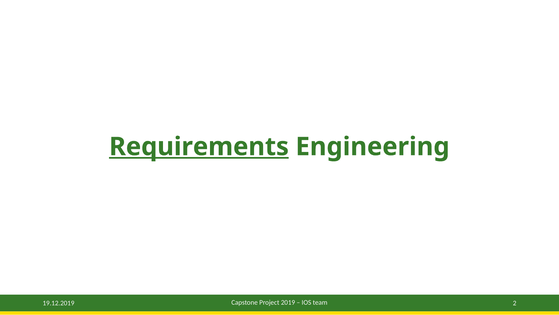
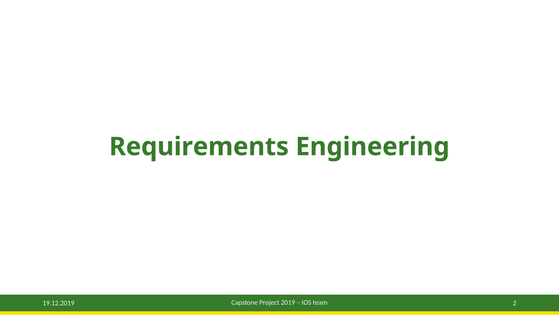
Requirements underline: present -> none
